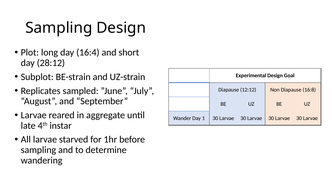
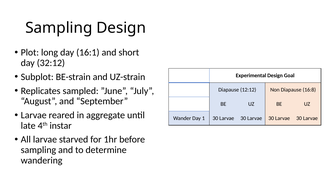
16:4: 16:4 -> 16:1
28:12: 28:12 -> 32:12
